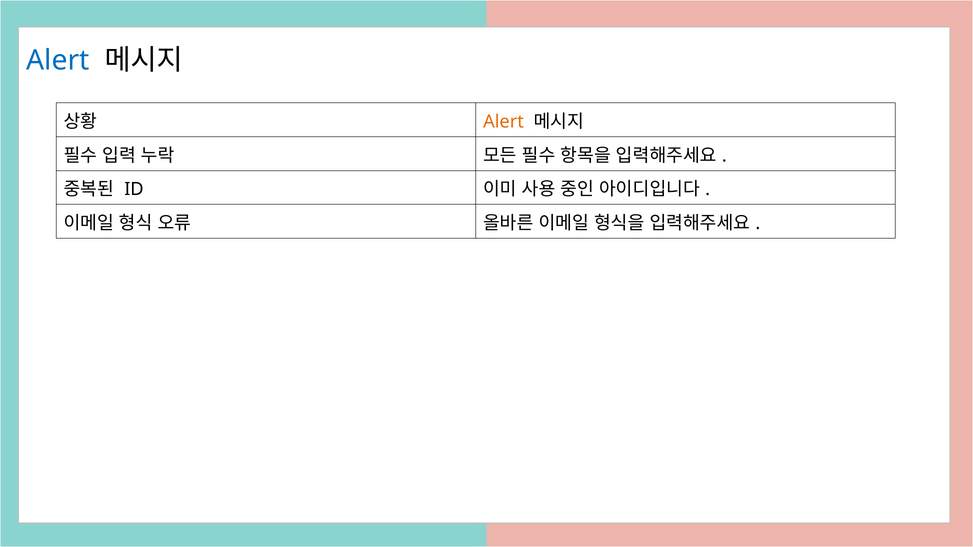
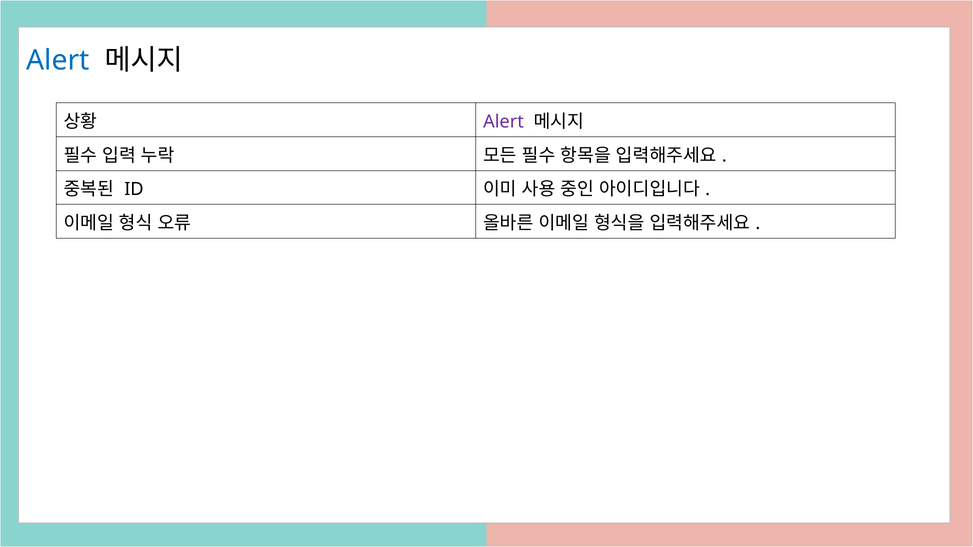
Alert at (504, 122) colour: orange -> purple
